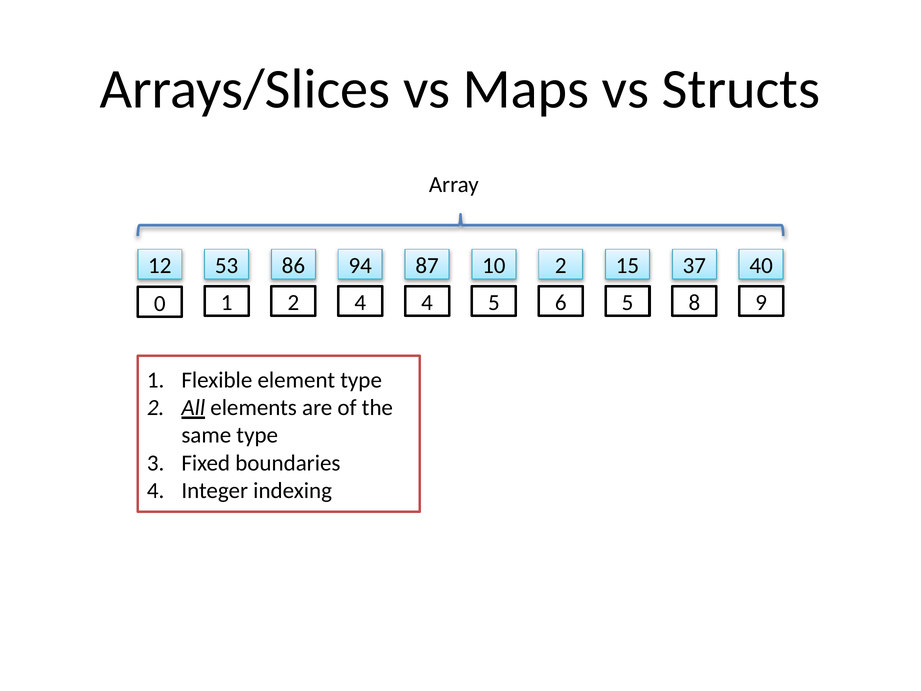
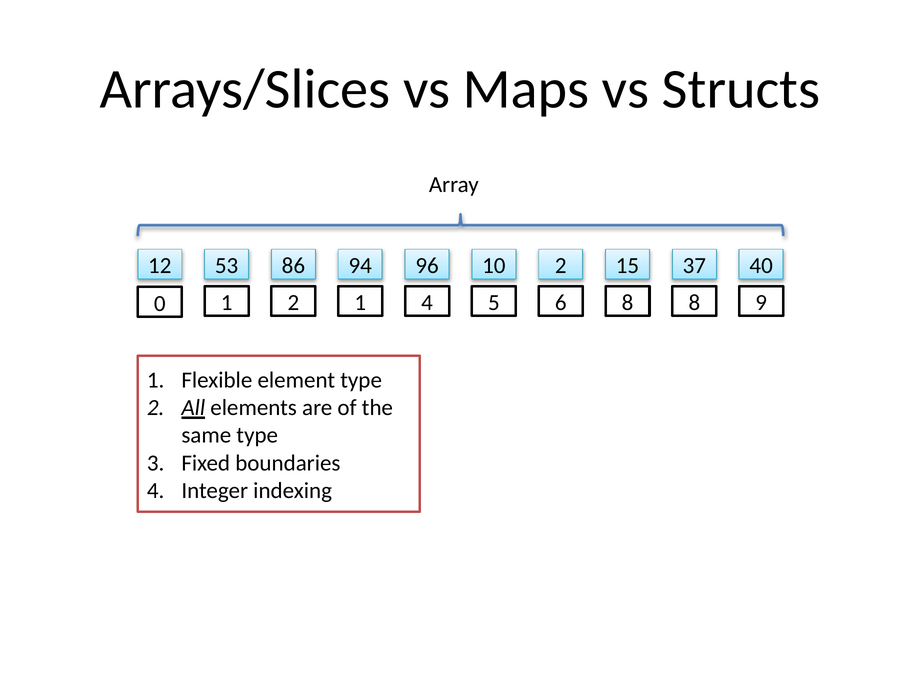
87: 87 -> 96
2 4: 4 -> 1
6 5: 5 -> 8
